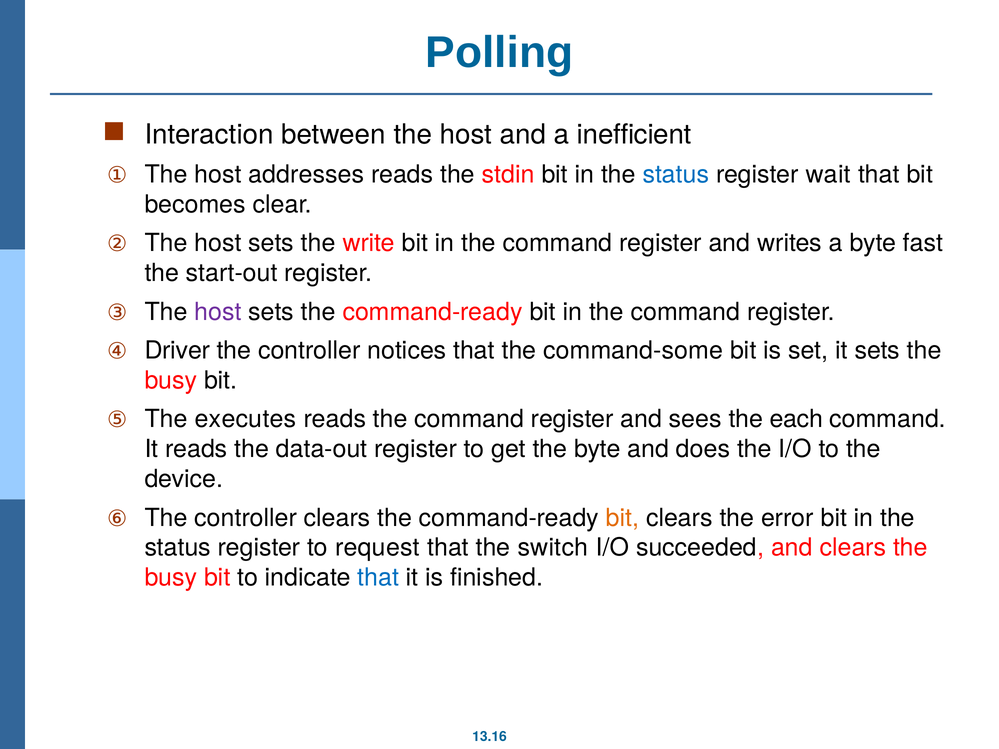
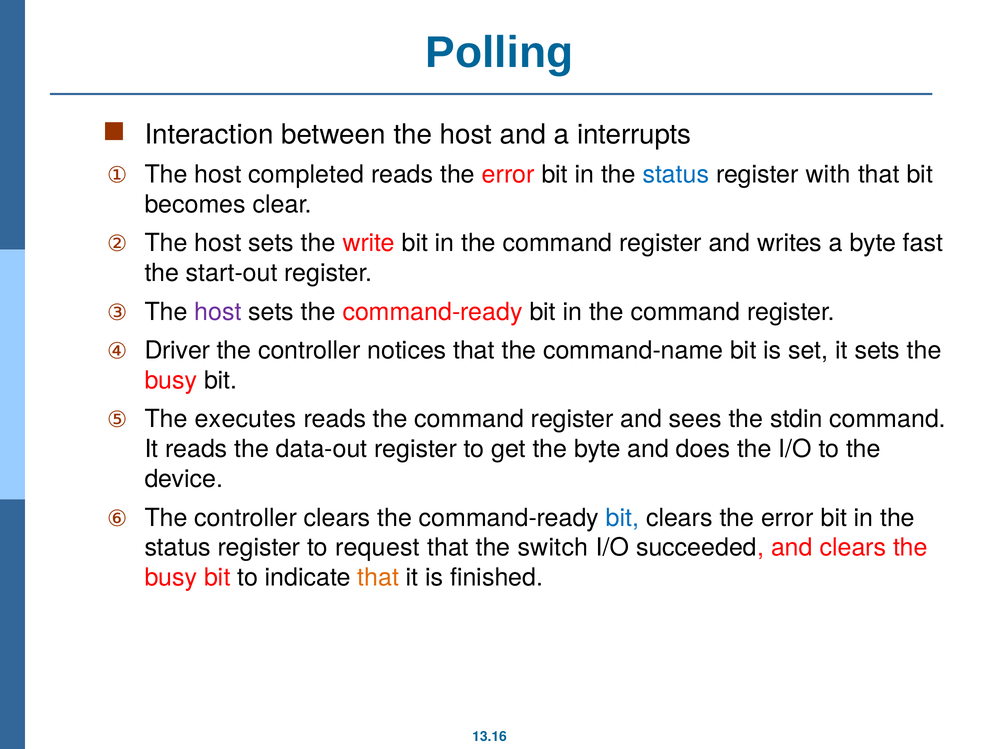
inefficient: inefficient -> interrupts
addresses: addresses -> completed
reads the stdin: stdin -> error
wait: wait -> with
command-some: command-some -> command-name
each: each -> stdin
bit at (623, 518) colour: orange -> blue
that at (378, 578) colour: blue -> orange
